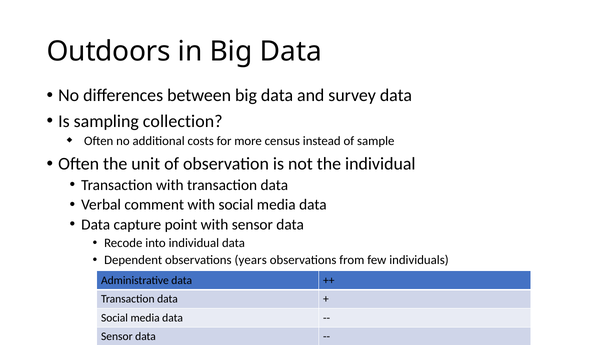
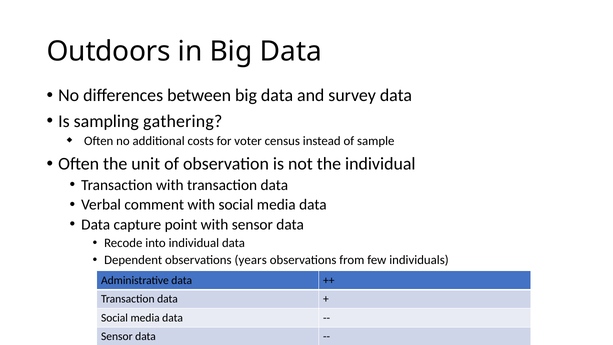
collection: collection -> gathering
more: more -> voter
